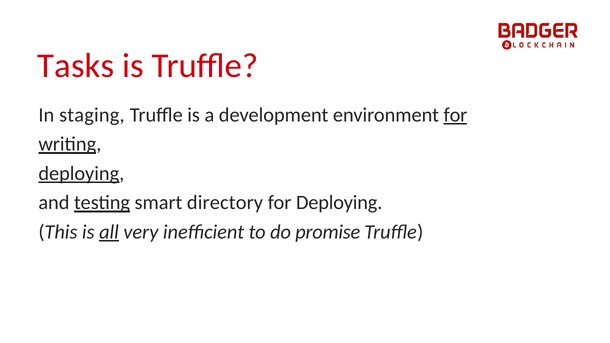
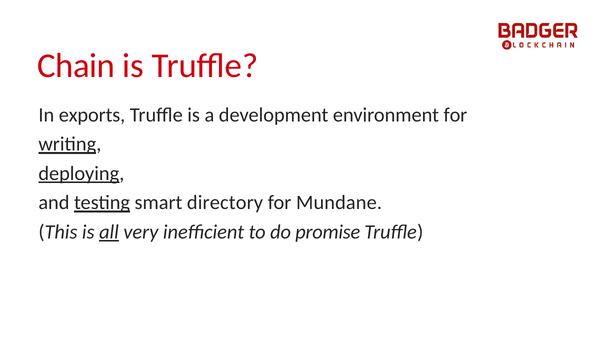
Tasks: Tasks -> Chain
staging: staging -> exports
for at (455, 115) underline: present -> none
for Deploying: Deploying -> Mundane
